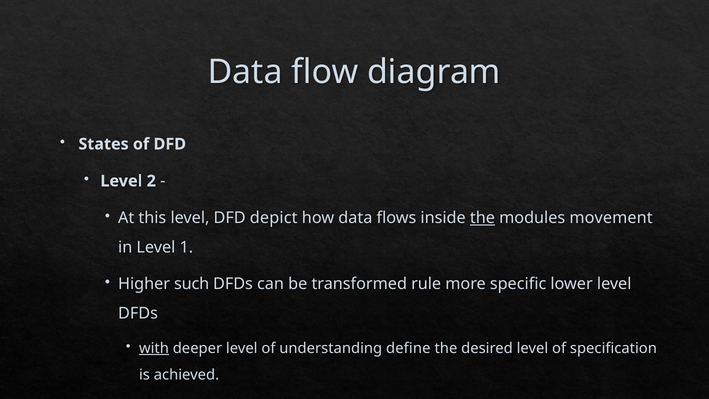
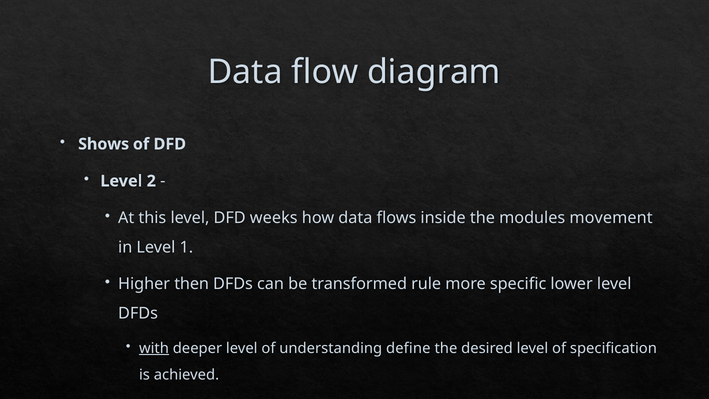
States: States -> Shows
depict: depict -> weeks
the at (482, 218) underline: present -> none
such: such -> then
